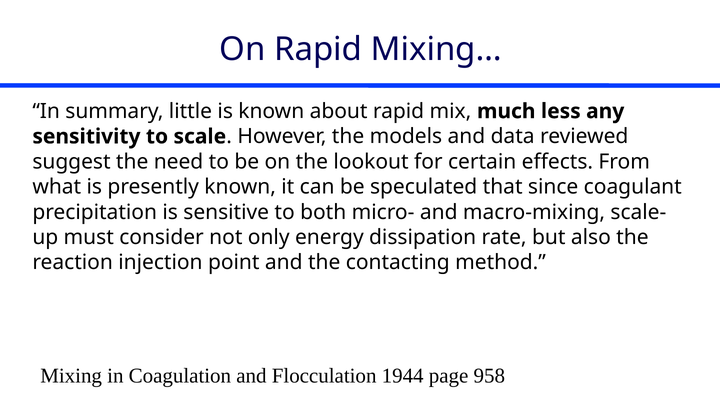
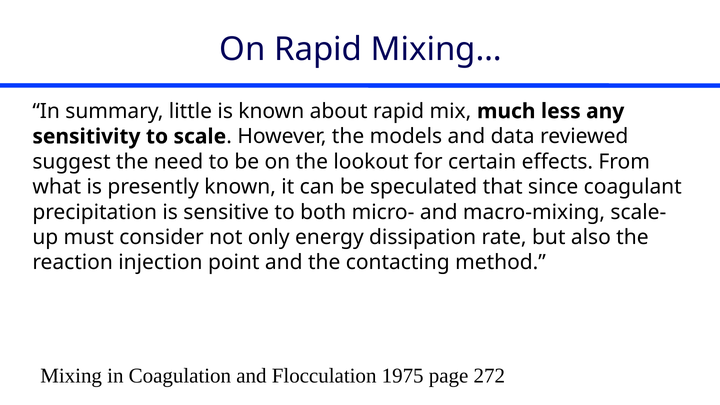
1944: 1944 -> 1975
958: 958 -> 272
